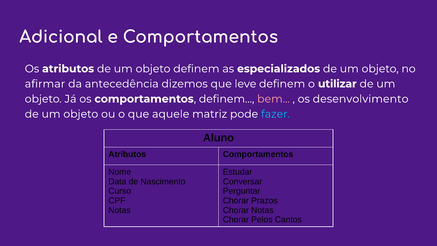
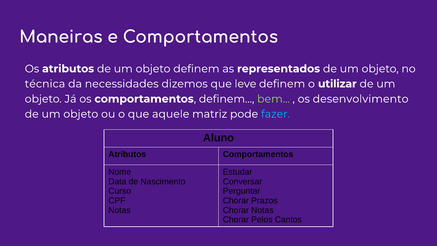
Adicional: Adicional -> Maneiras
especializados: especializados -> representados
afirmar: afirmar -> técnica
antecedência: antecedência -> necessidades
bem colour: pink -> light green
